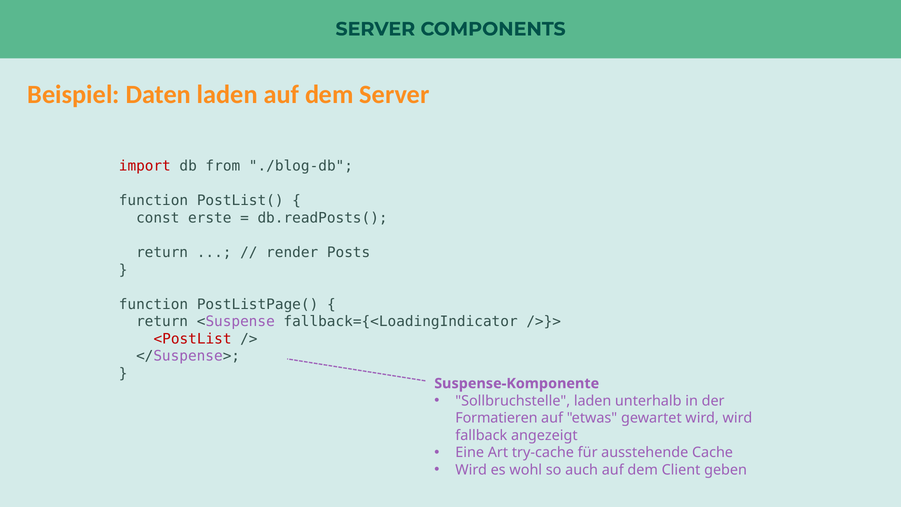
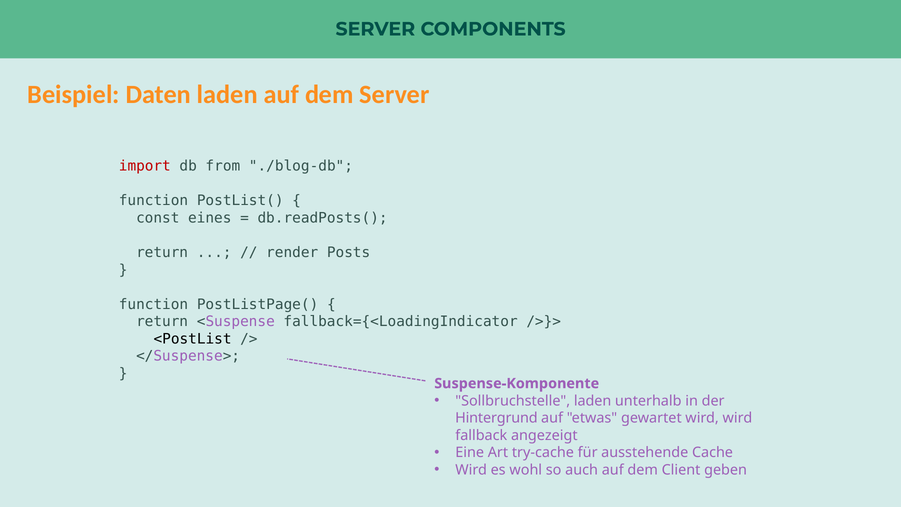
erste: erste -> eines
<PostList colour: red -> black
Formatieren: Formatieren -> Hintergrund
